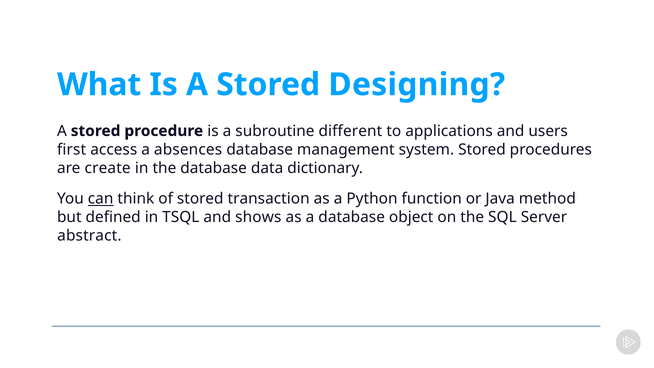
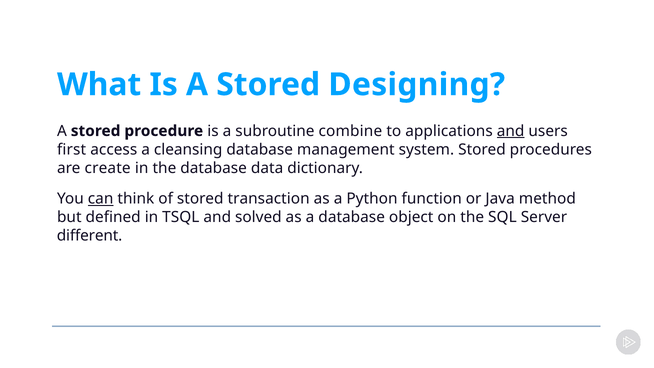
different: different -> combine
and at (511, 131) underline: none -> present
absences: absences -> cleansing
shows: shows -> solved
abstract: abstract -> different
